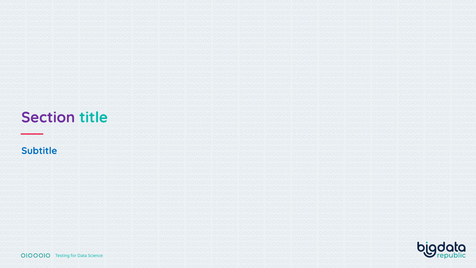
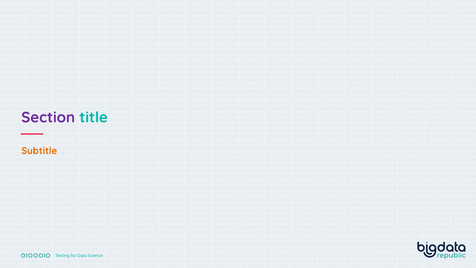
Subtitle colour: blue -> orange
